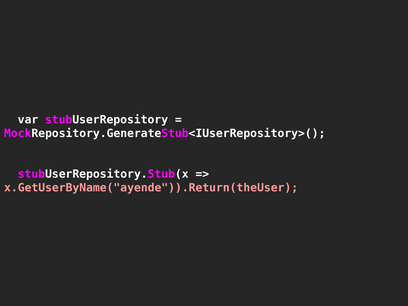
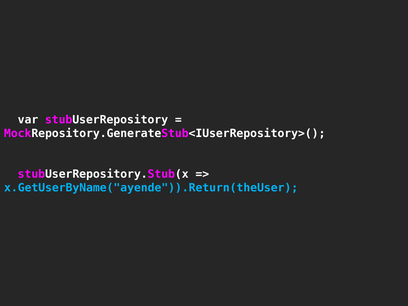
x.GetUserByName("ayende")).Return(theUser colour: pink -> light blue
